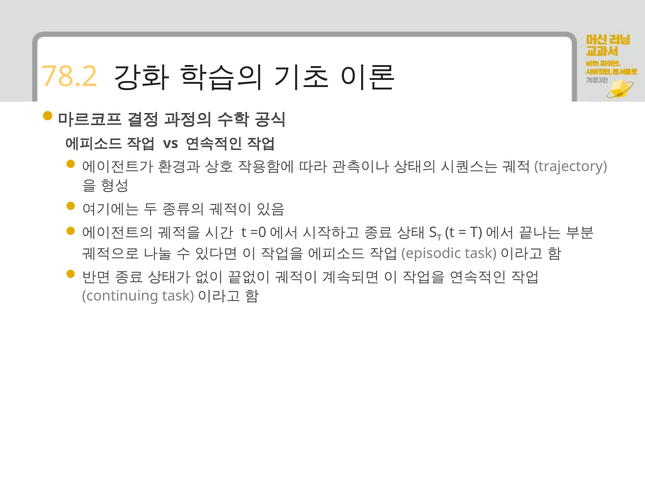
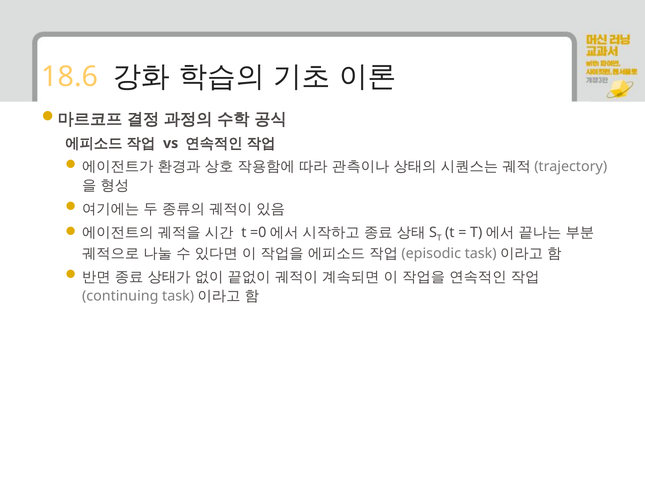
78.2: 78.2 -> 18.6
